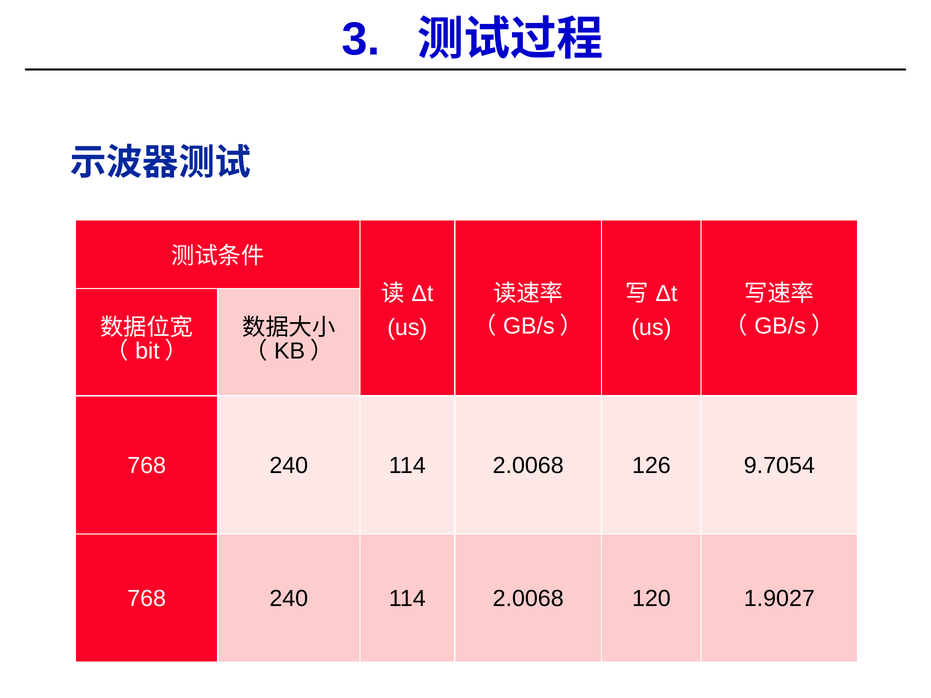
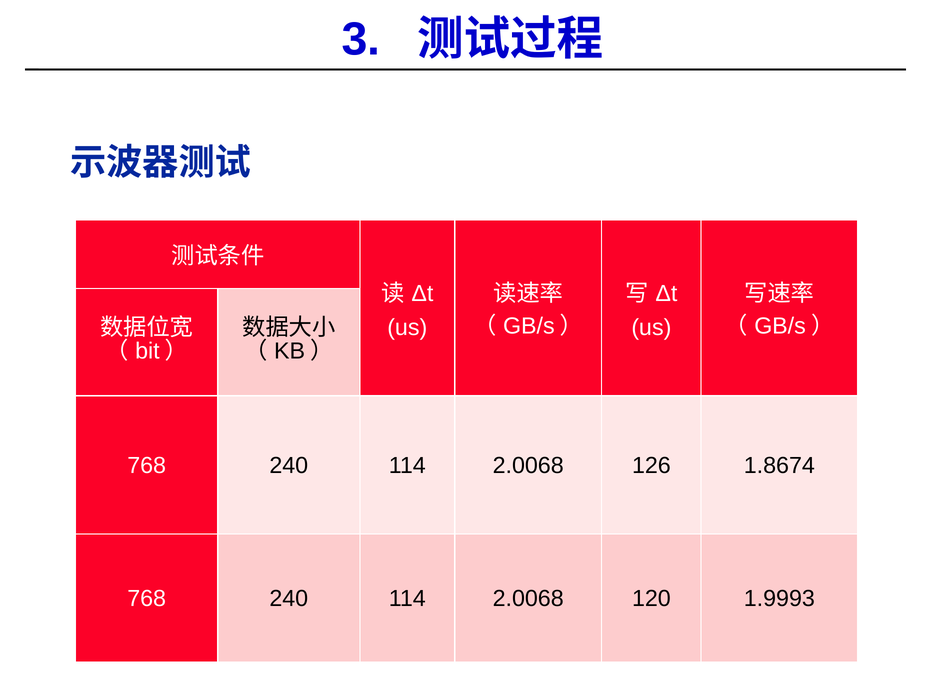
9.7054: 9.7054 -> 1.8674
1.9027: 1.9027 -> 1.9993
